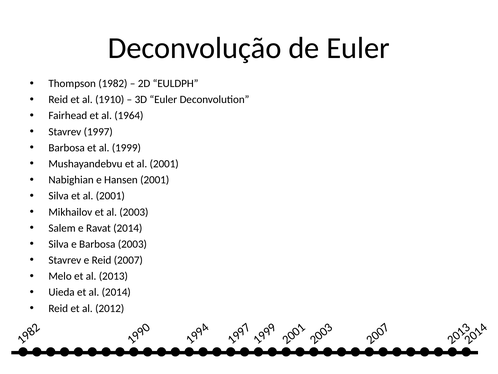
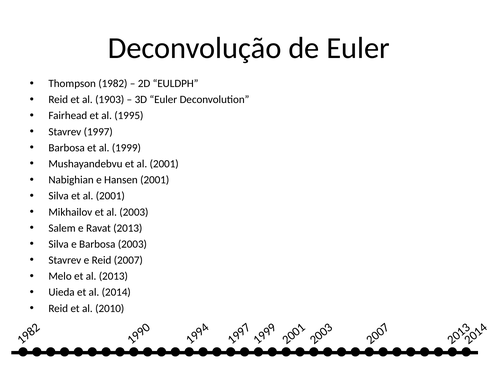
1910: 1910 -> 1903
1964: 1964 -> 1995
Ravat 2014: 2014 -> 2013
2012: 2012 -> 2010
